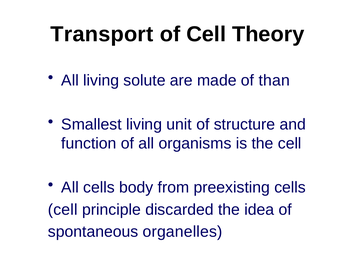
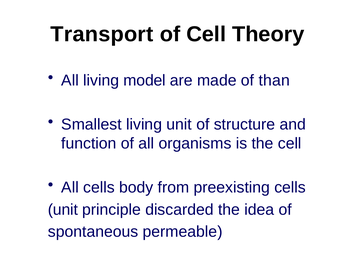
solute: solute -> model
cell at (63, 210): cell -> unit
organelles: organelles -> permeable
